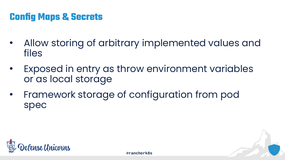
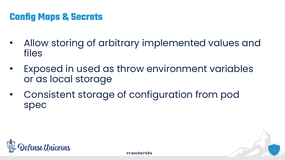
entry: entry -> used
Framework: Framework -> Consistent
